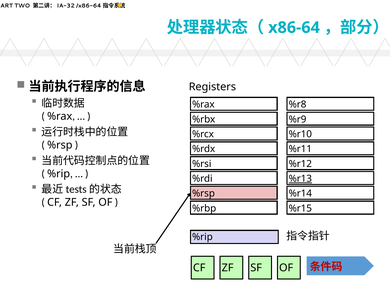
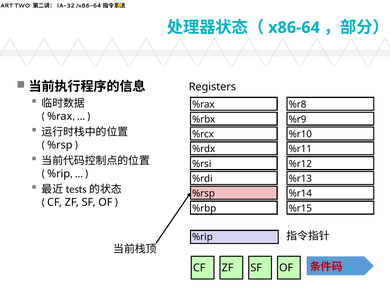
%r13 underline: present -> none
